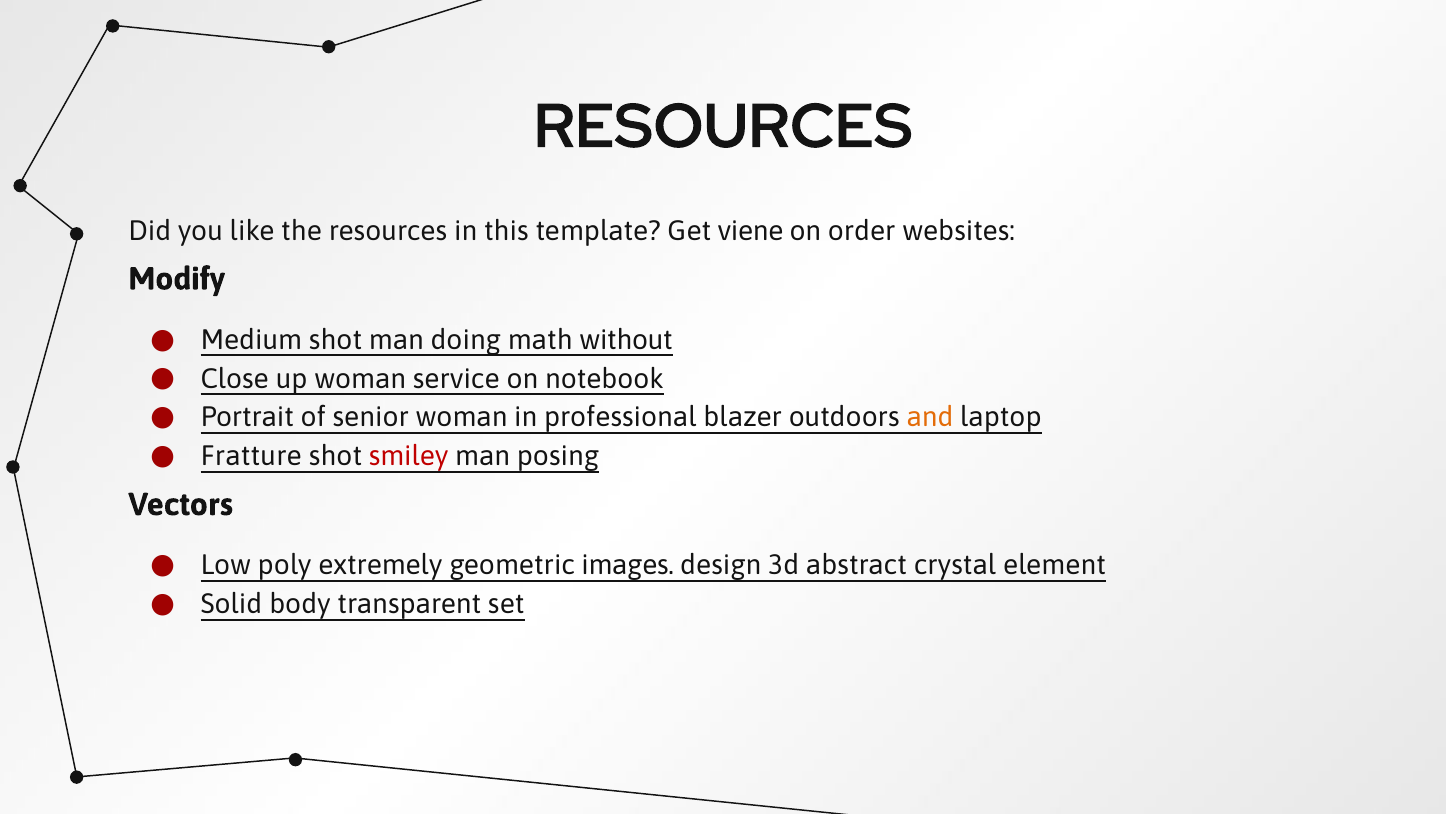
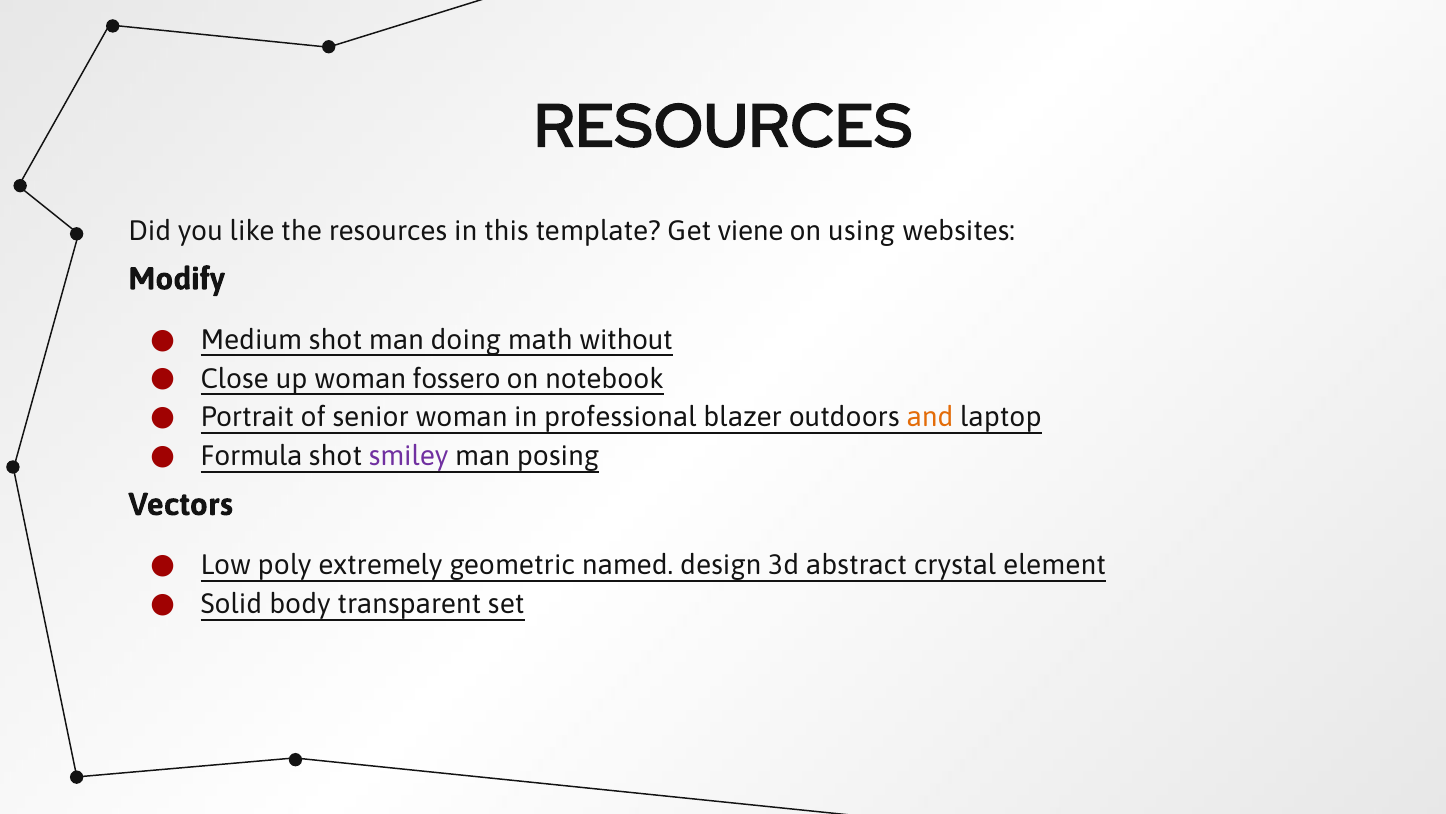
order: order -> using
service: service -> fossero
Fratture: Fratture -> Formula
smiley colour: red -> purple
images: images -> named
